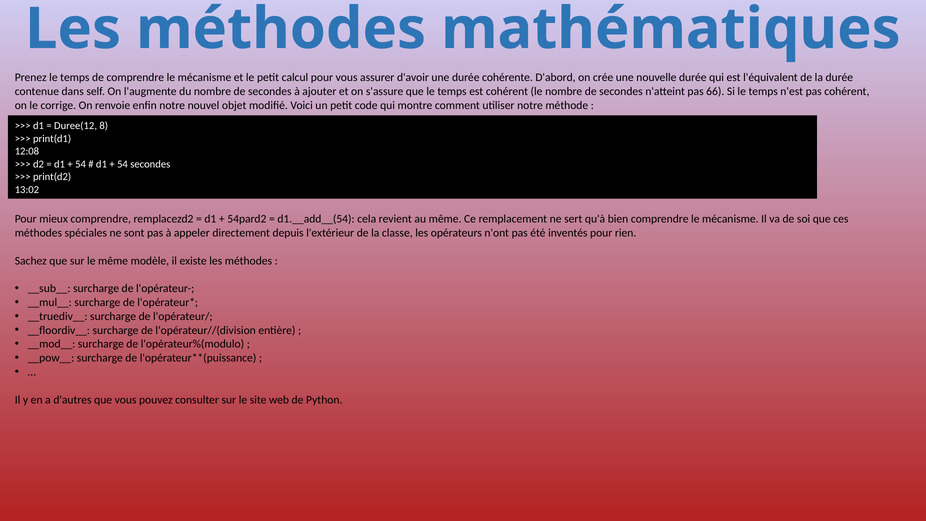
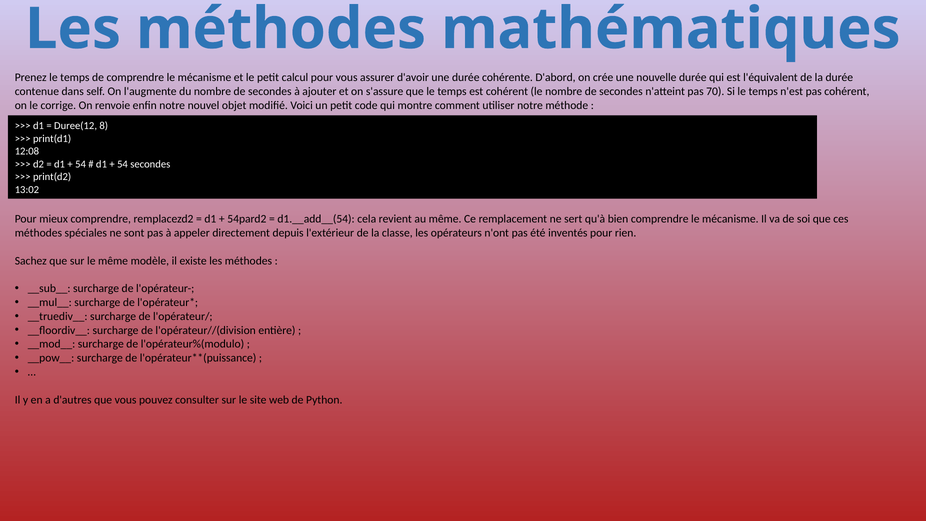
66: 66 -> 70
